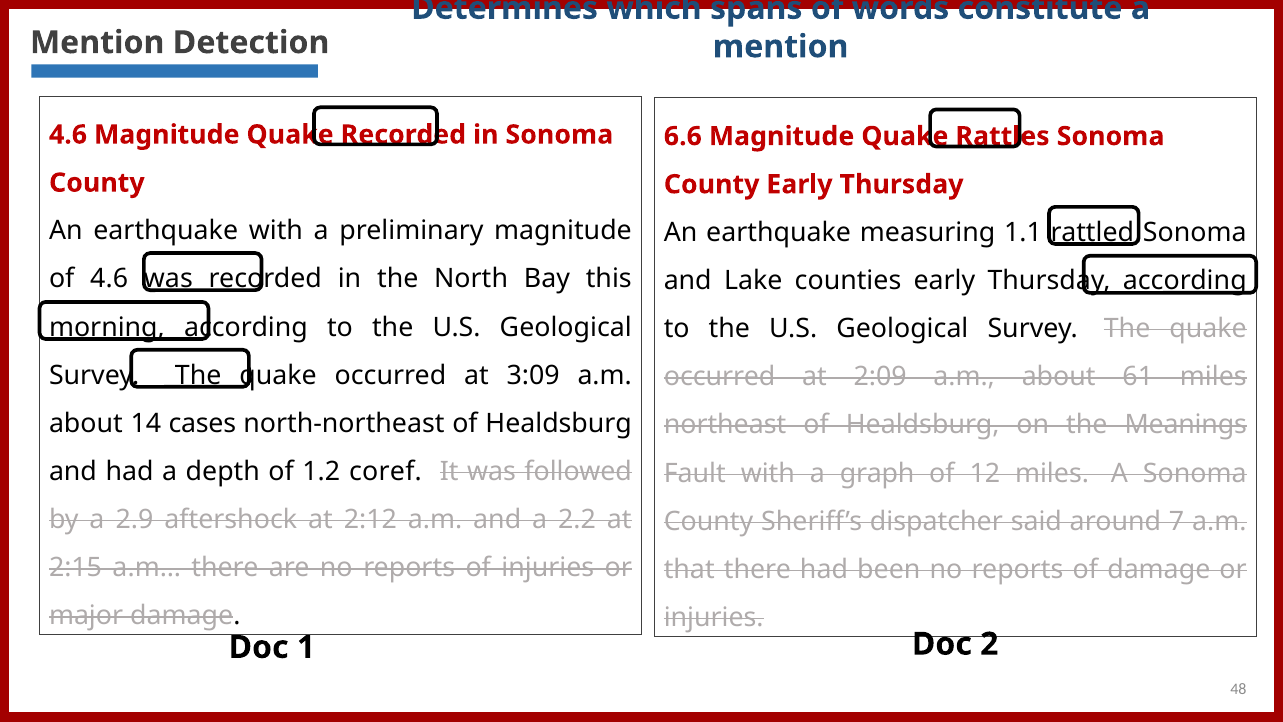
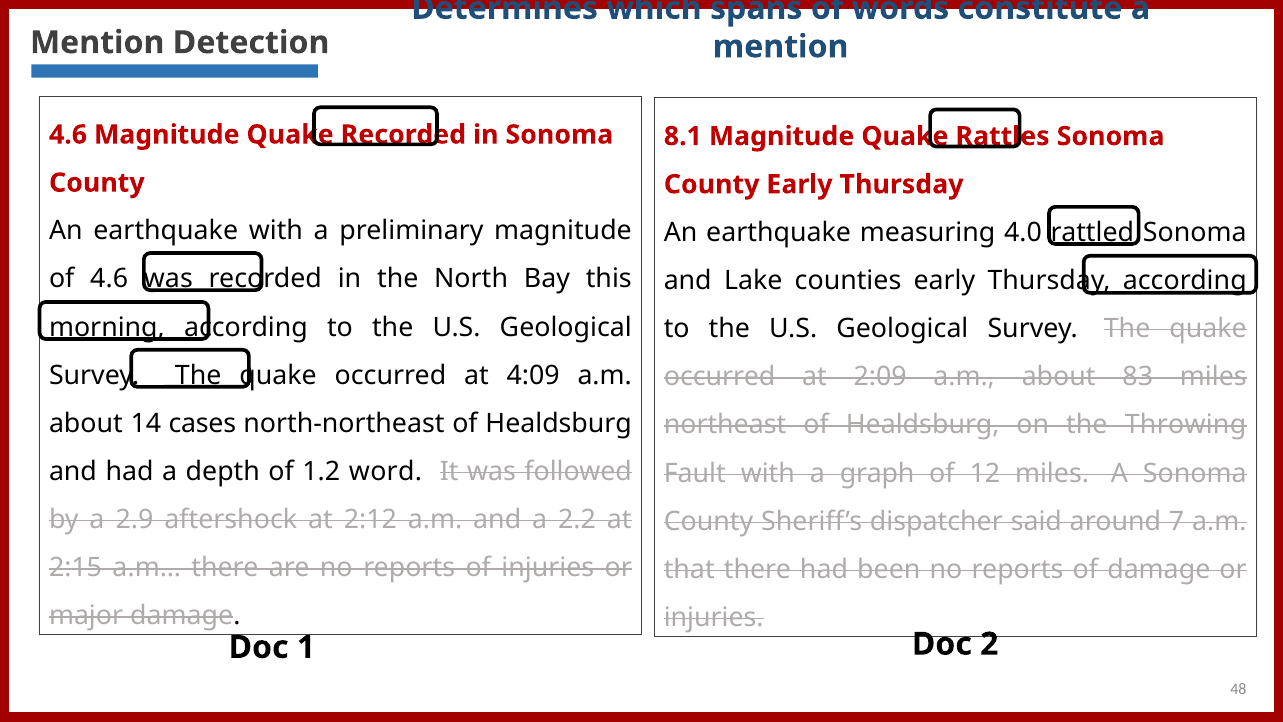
6.6: 6.6 -> 8.1
1.1: 1.1 -> 4.0
3:09: 3:09 -> 4:09
61: 61 -> 83
Meanings: Meanings -> Throwing
coref: coref -> word
